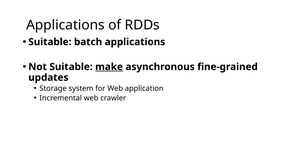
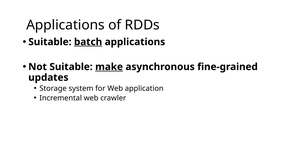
batch underline: none -> present
